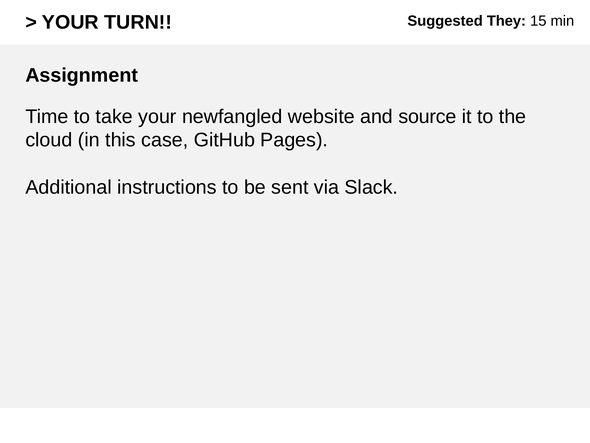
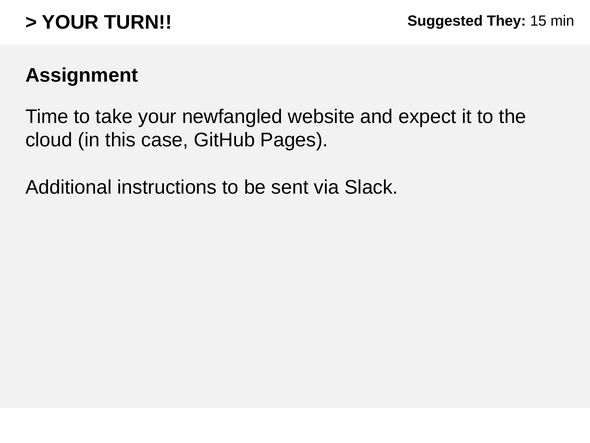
source: source -> expect
